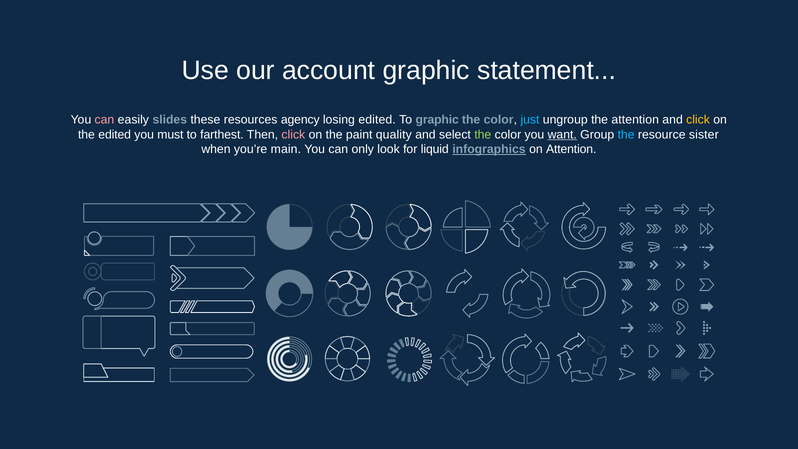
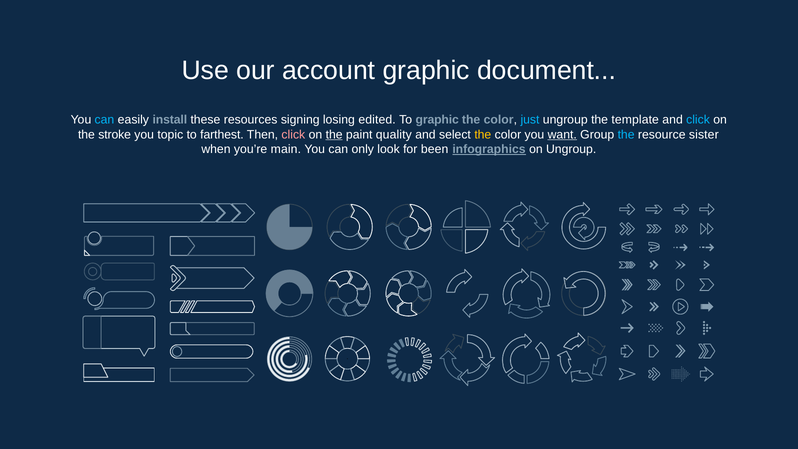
statement: statement -> document
can at (104, 120) colour: pink -> light blue
slides: slides -> install
agency: agency -> signing
the attention: attention -> template
click at (698, 120) colour: yellow -> light blue
the edited: edited -> stroke
must: must -> topic
the at (334, 134) underline: none -> present
the at (483, 134) colour: light green -> yellow
liquid: liquid -> been
on Attention: Attention -> Ungroup
